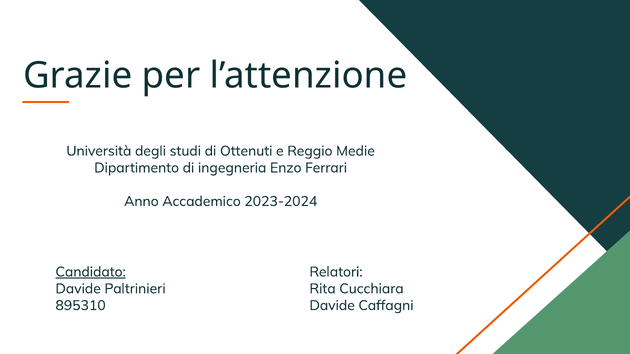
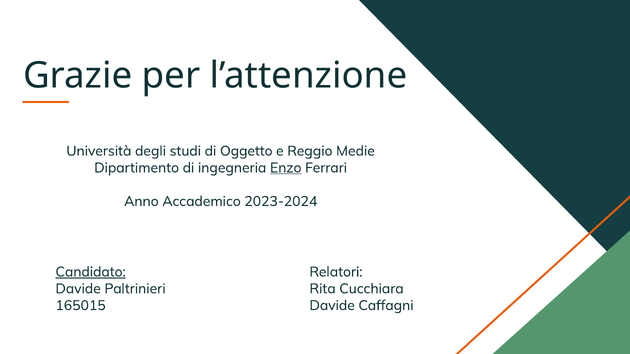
Ottenuti: Ottenuti -> Oggetto
Enzo underline: none -> present
895310: 895310 -> 165015
